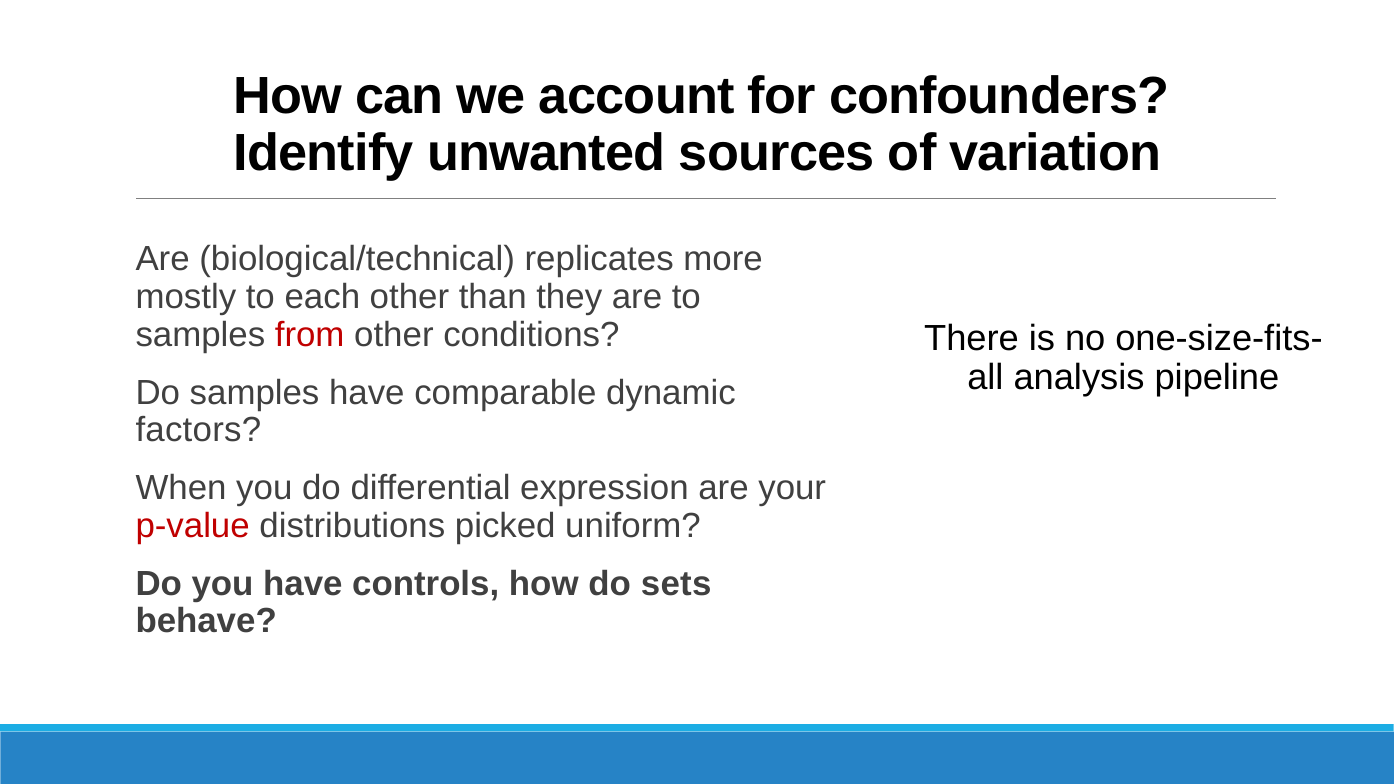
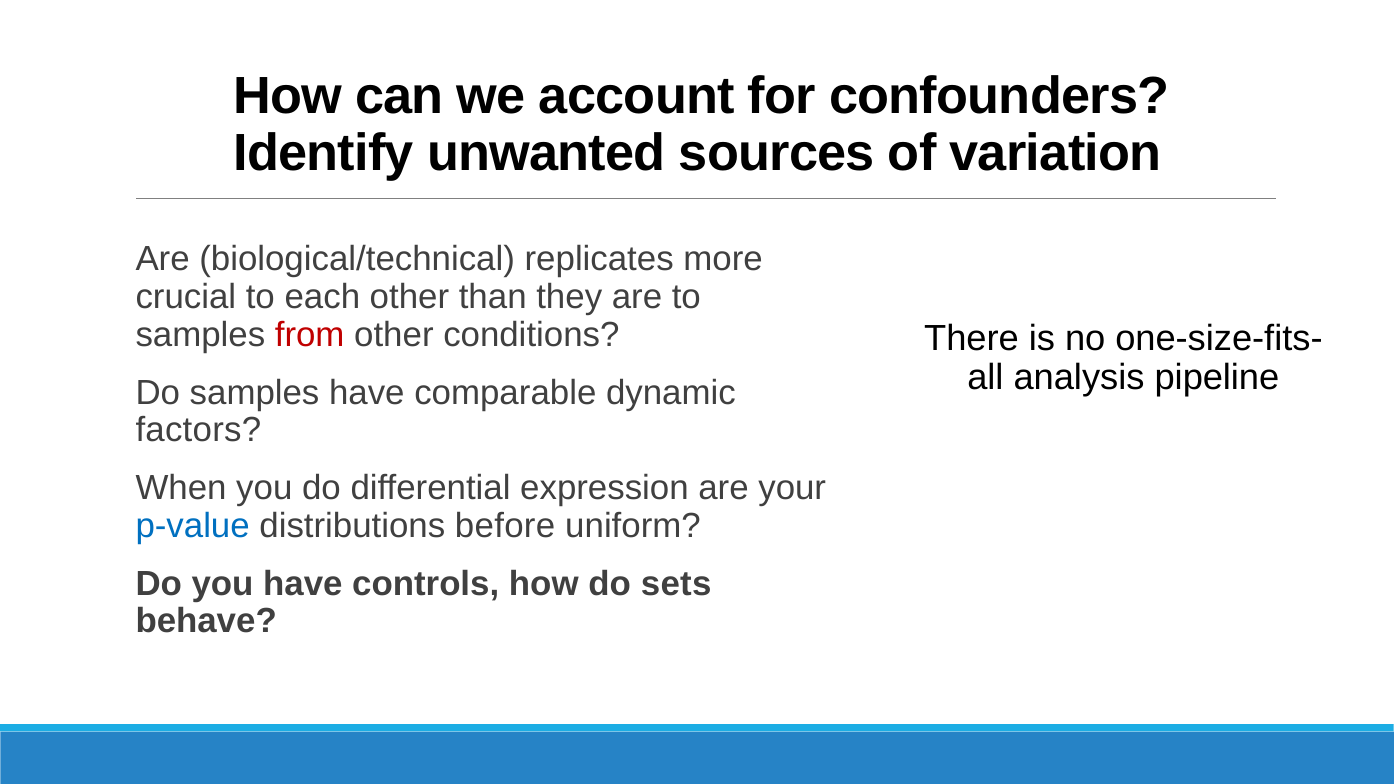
mostly: mostly -> crucial
p-value colour: red -> blue
picked: picked -> before
